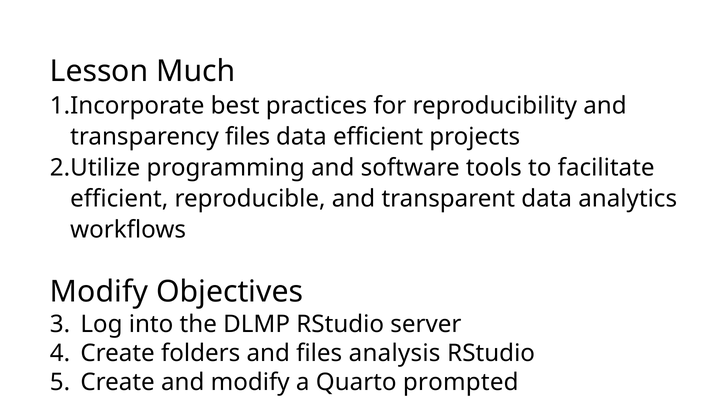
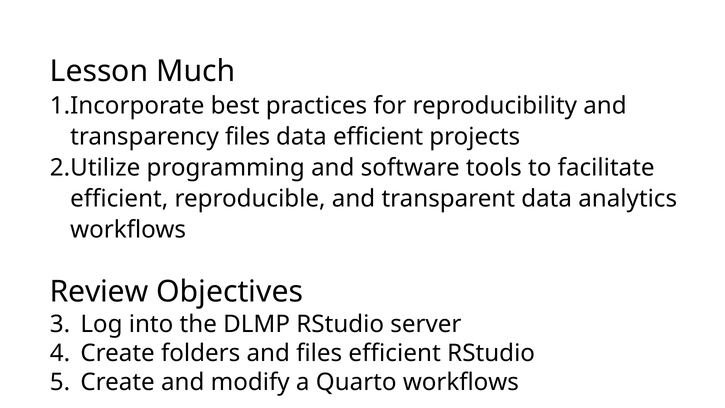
Modify at (99, 292): Modify -> Review
files analysis: analysis -> efficient
Quarto prompted: prompted -> workflows
